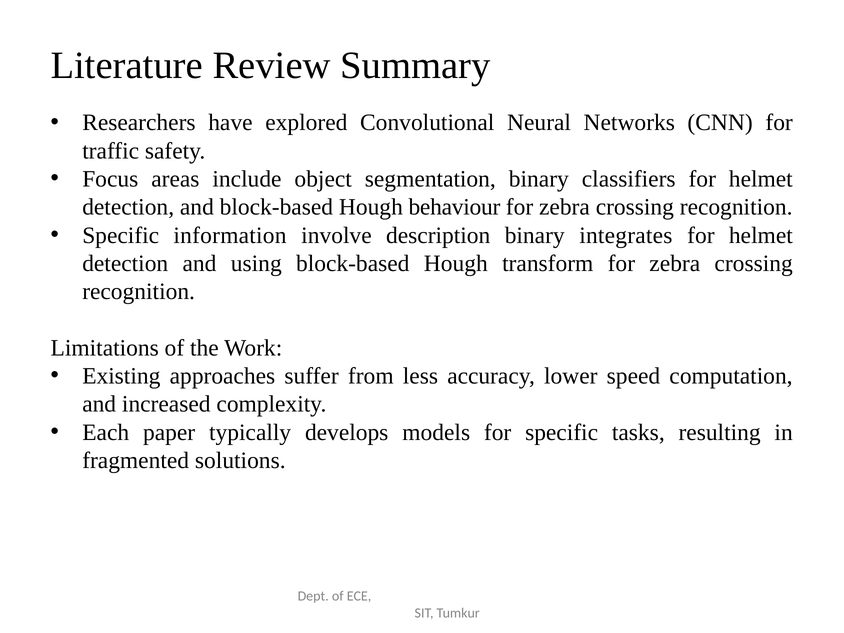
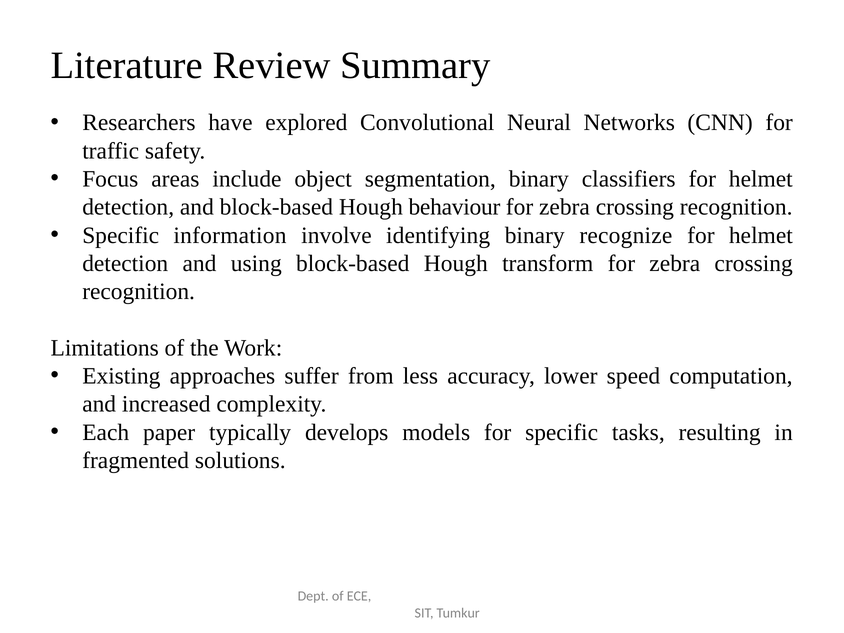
description: description -> identifying
integrates: integrates -> recognize
